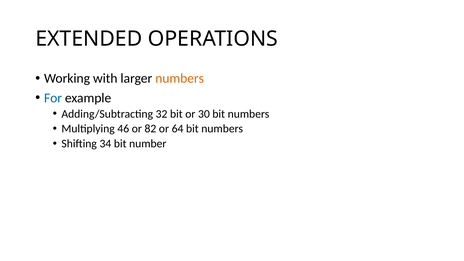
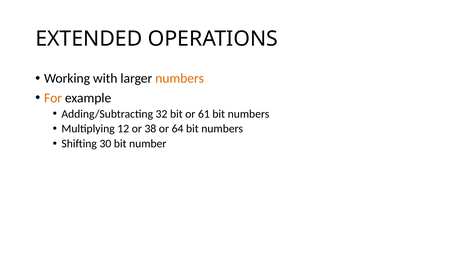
For colour: blue -> orange
30: 30 -> 61
46: 46 -> 12
82: 82 -> 38
34: 34 -> 30
